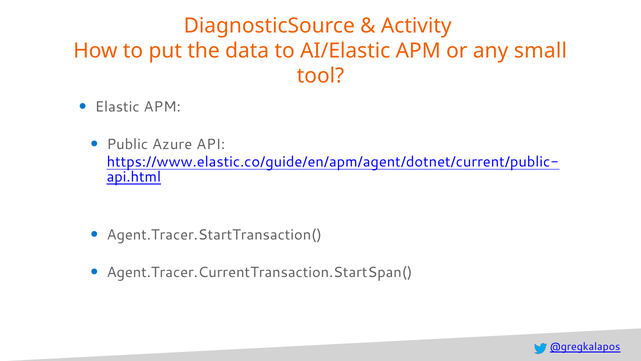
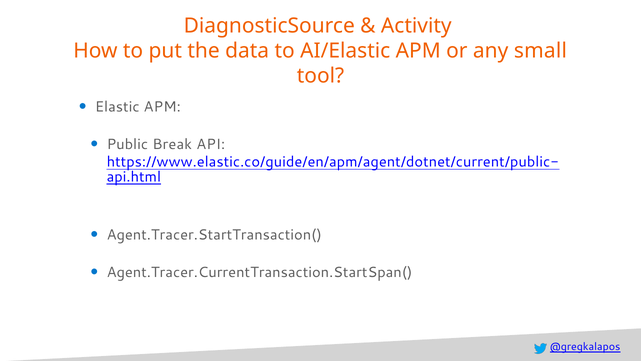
Azure: Azure -> Break
